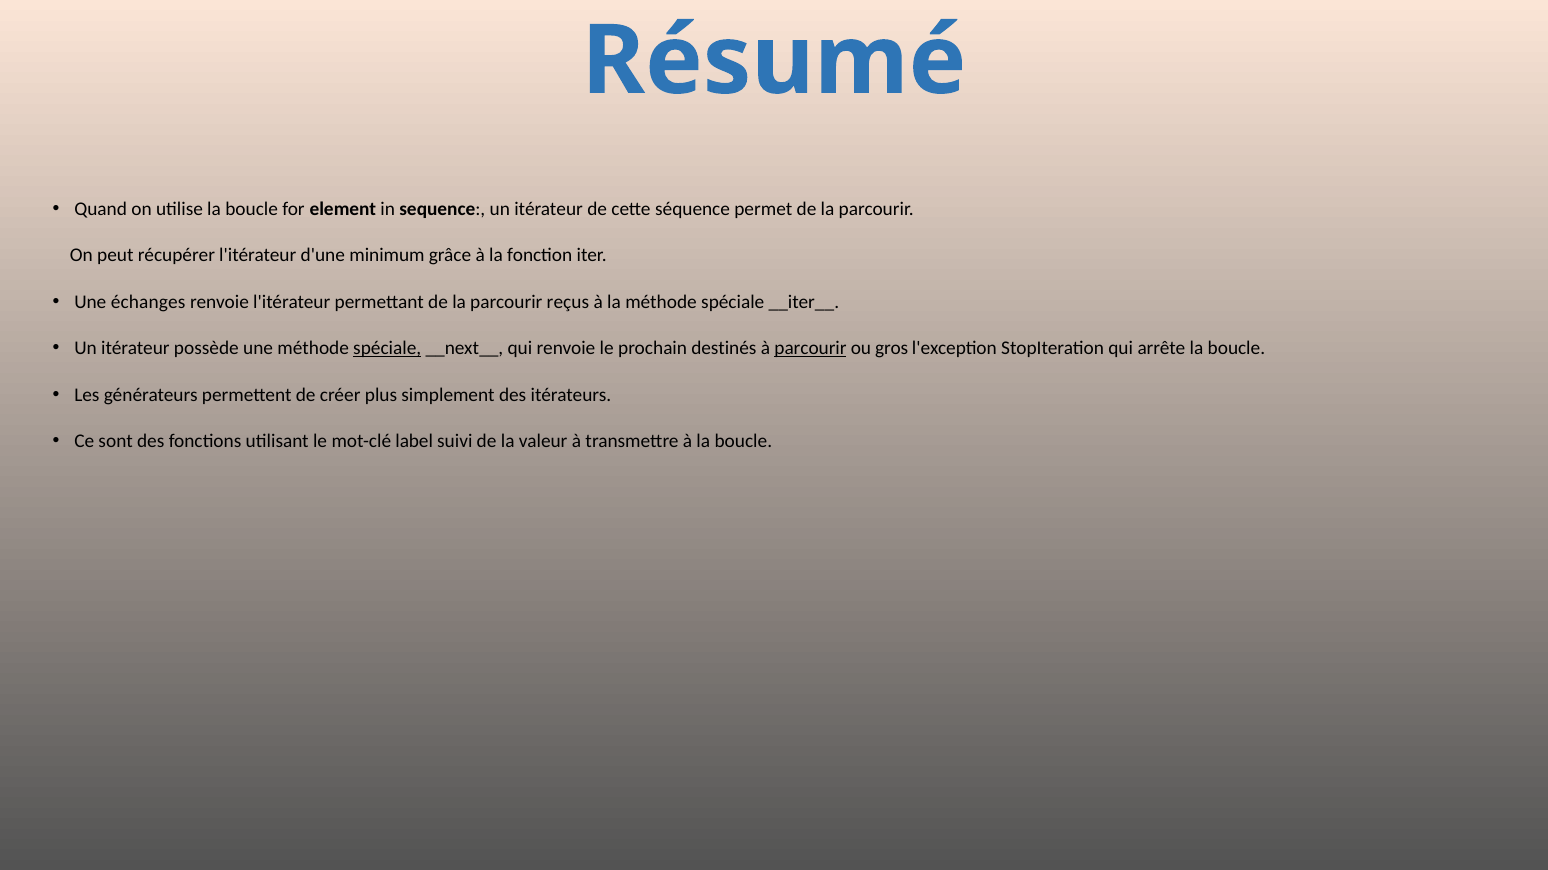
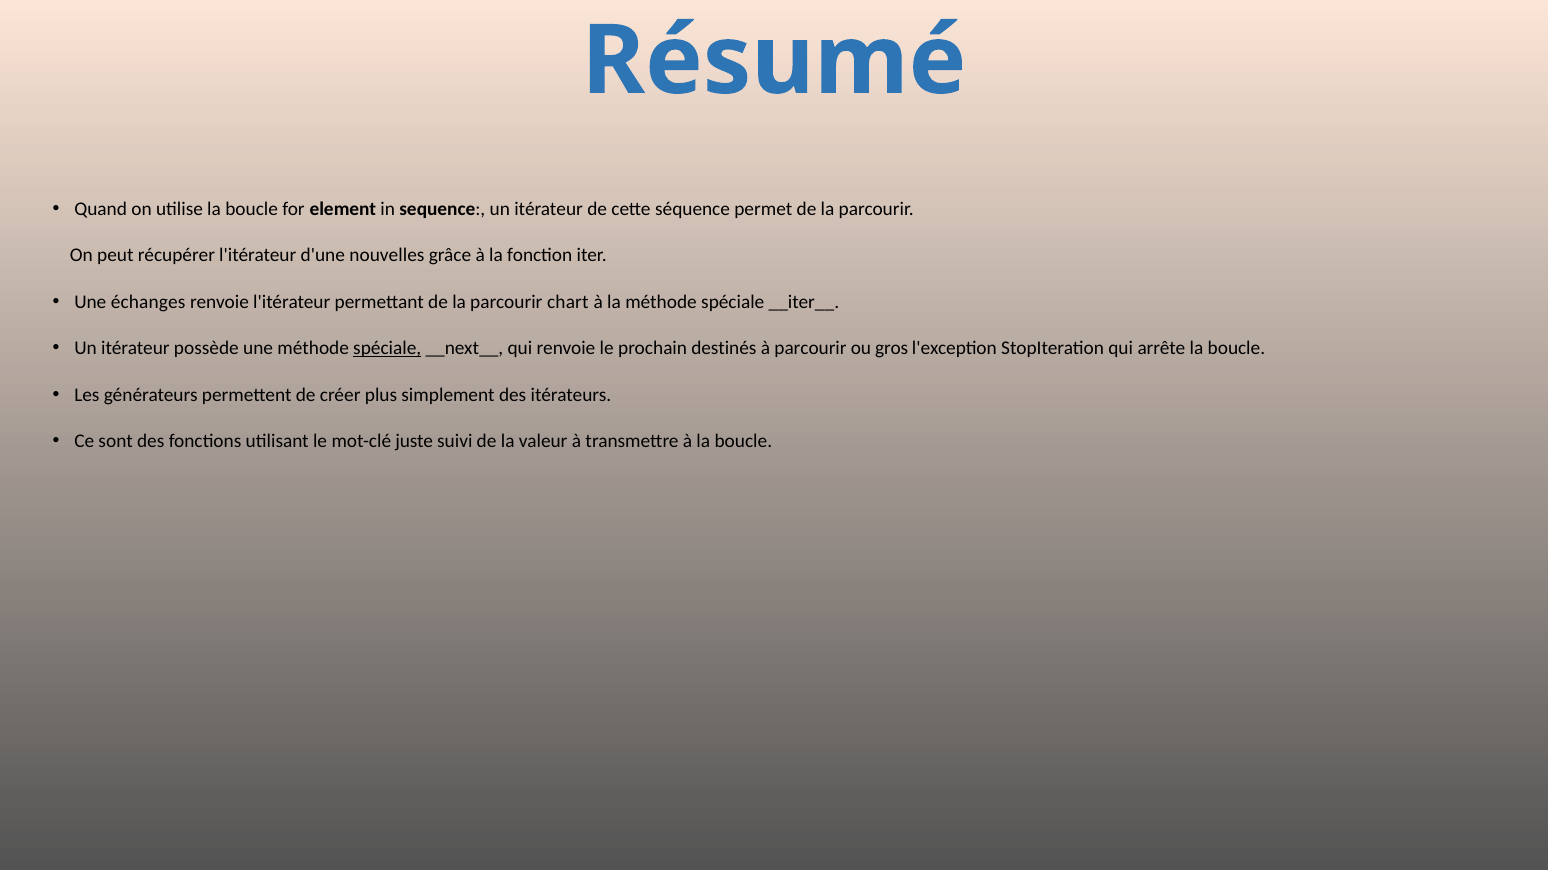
minimum: minimum -> nouvelles
reçus: reçus -> chart
parcourir at (810, 349) underline: present -> none
label: label -> juste
